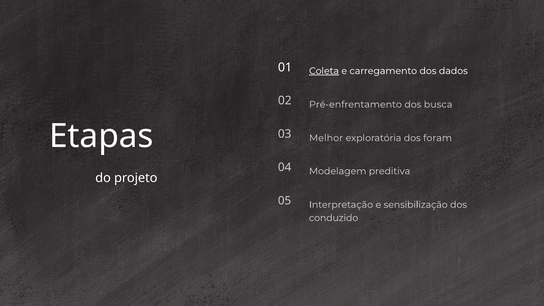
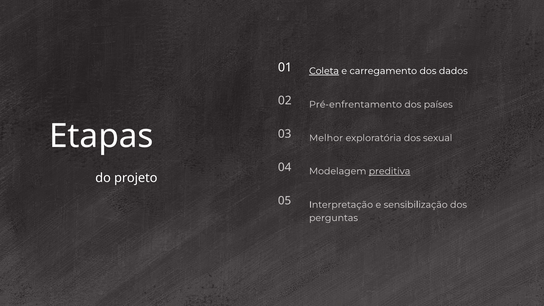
busca: busca -> países
foram: foram -> sexual
preditiva underline: none -> present
conduzido: conduzido -> perguntas
